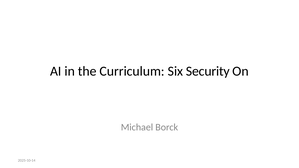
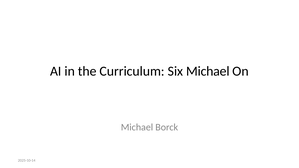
Six Security: Security -> Michael
